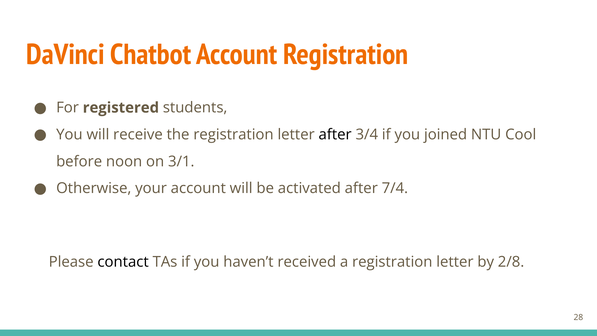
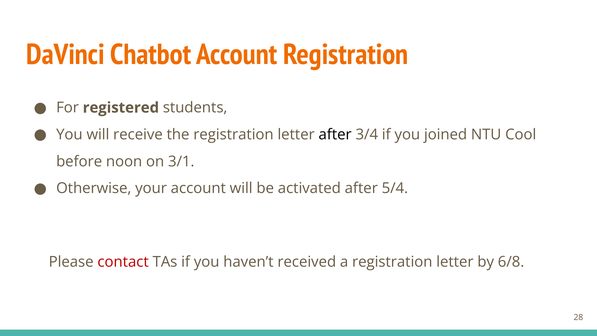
7/4: 7/4 -> 5/4
contact colour: black -> red
2/8: 2/8 -> 6/8
